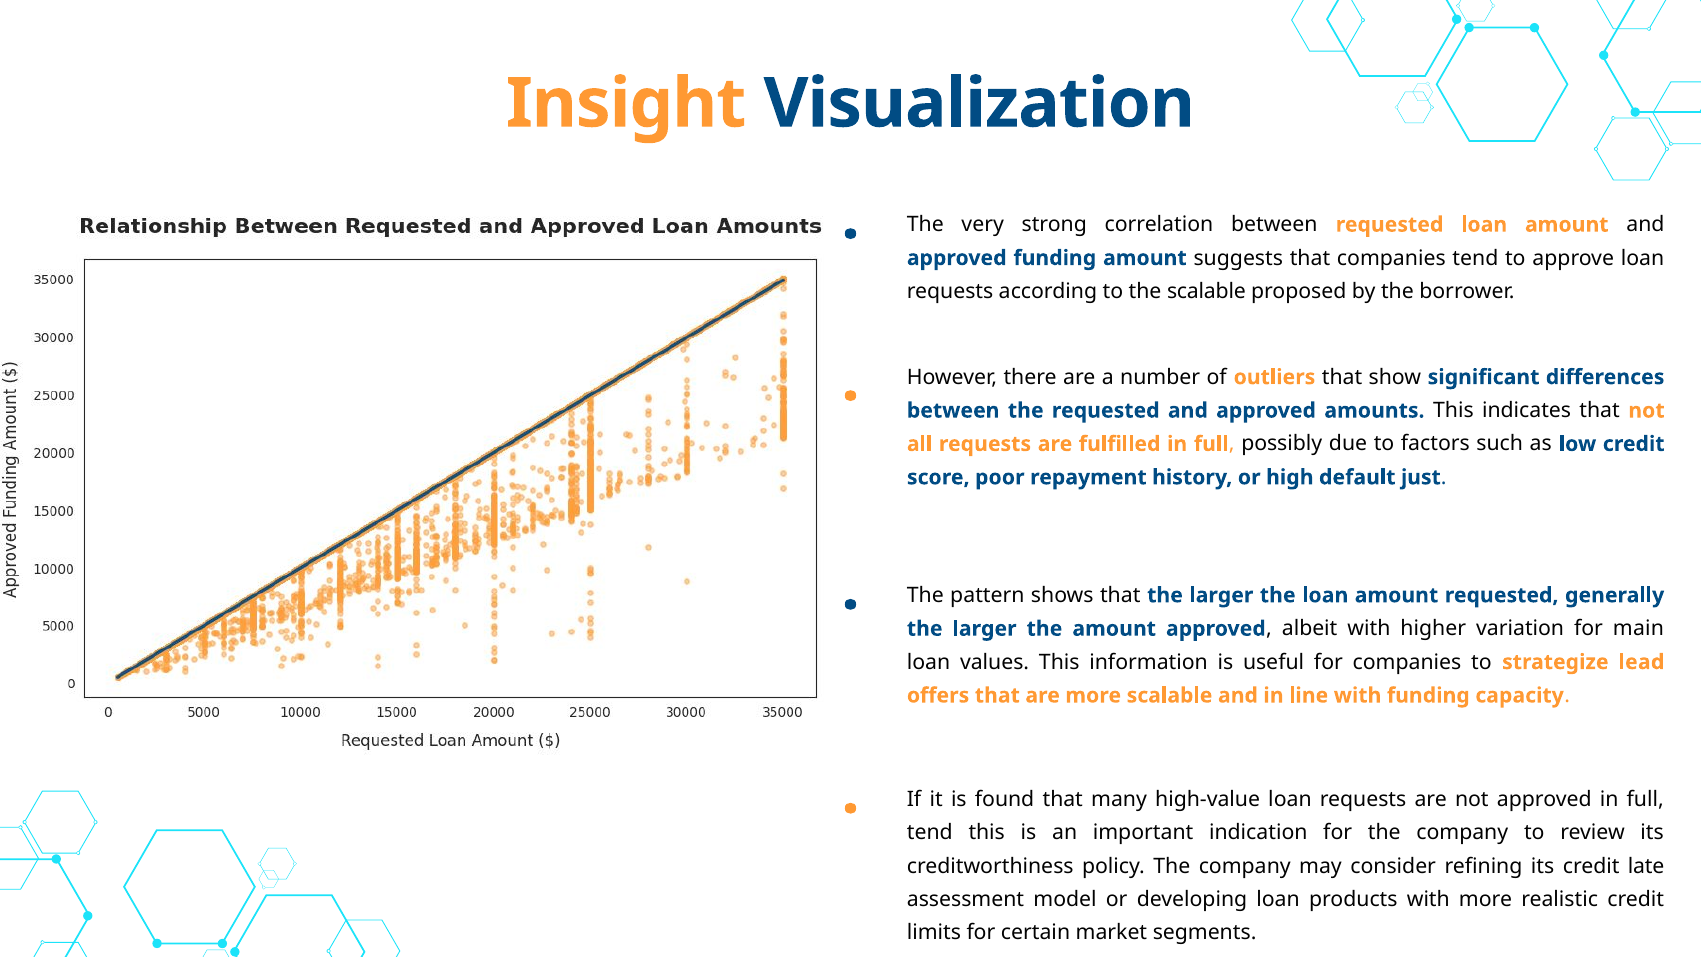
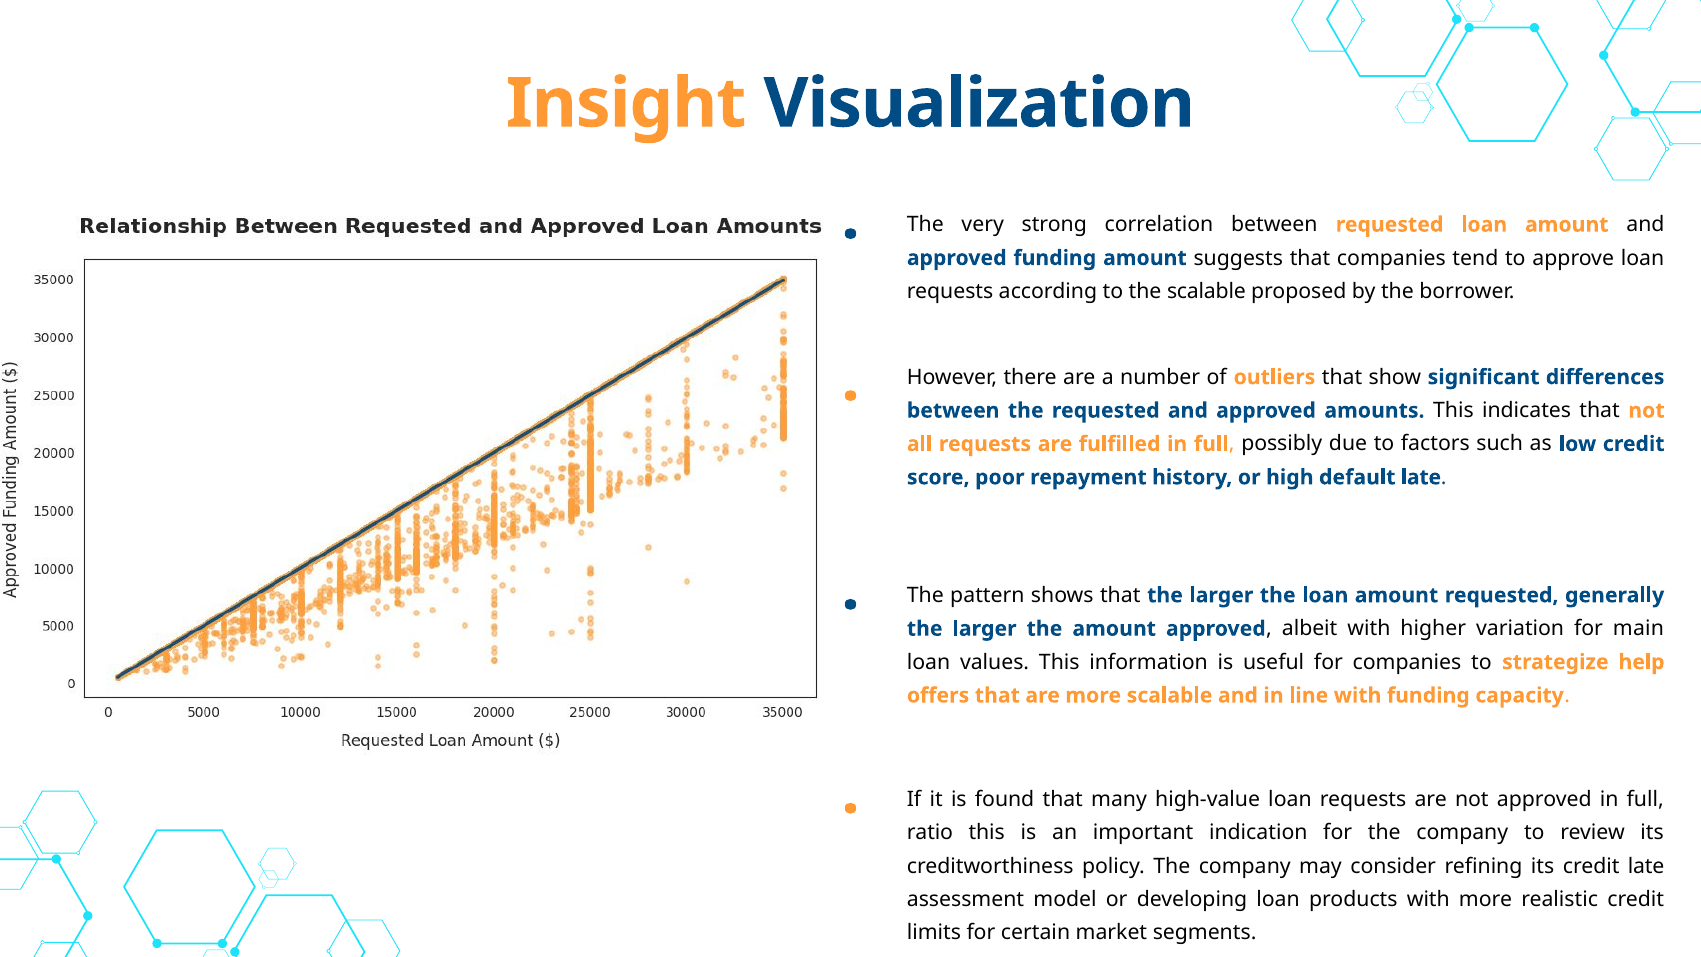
default just: just -> late
lead: lead -> help
tend at (930, 833): tend -> ratio
